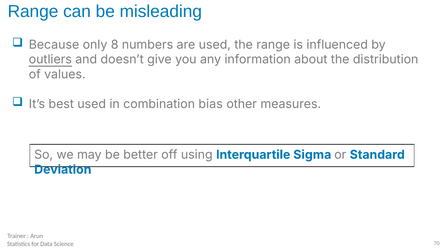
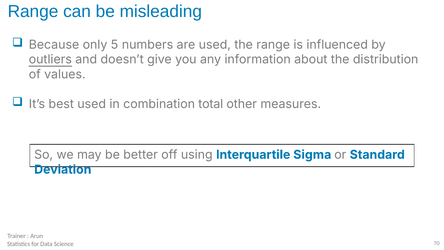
8: 8 -> 5
bias: bias -> total
